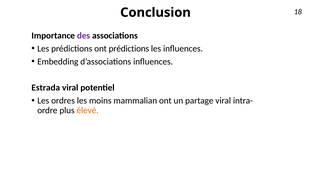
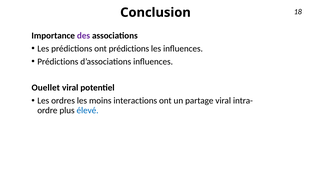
Embedding at (58, 62): Embedding -> Prédictions
Estrada: Estrada -> Ouellet
mammalian: mammalian -> interactions
élevé colour: orange -> blue
